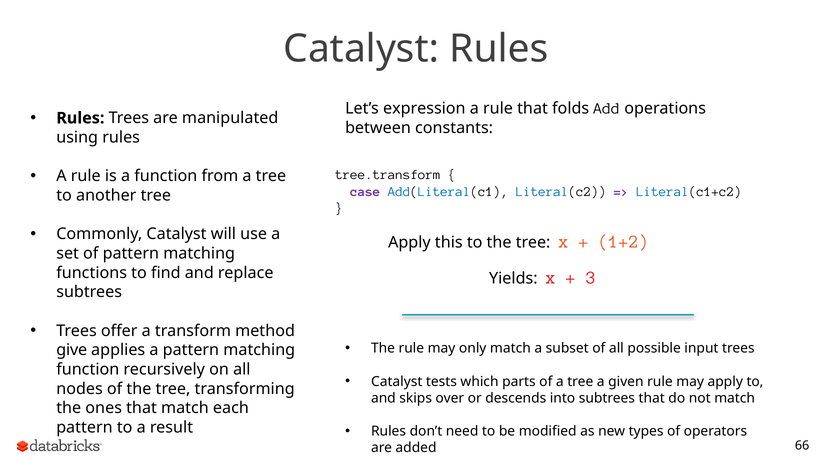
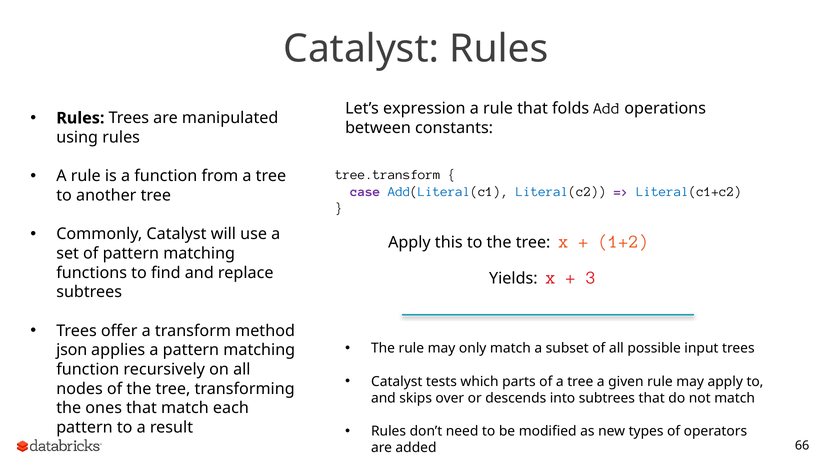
give: give -> json
